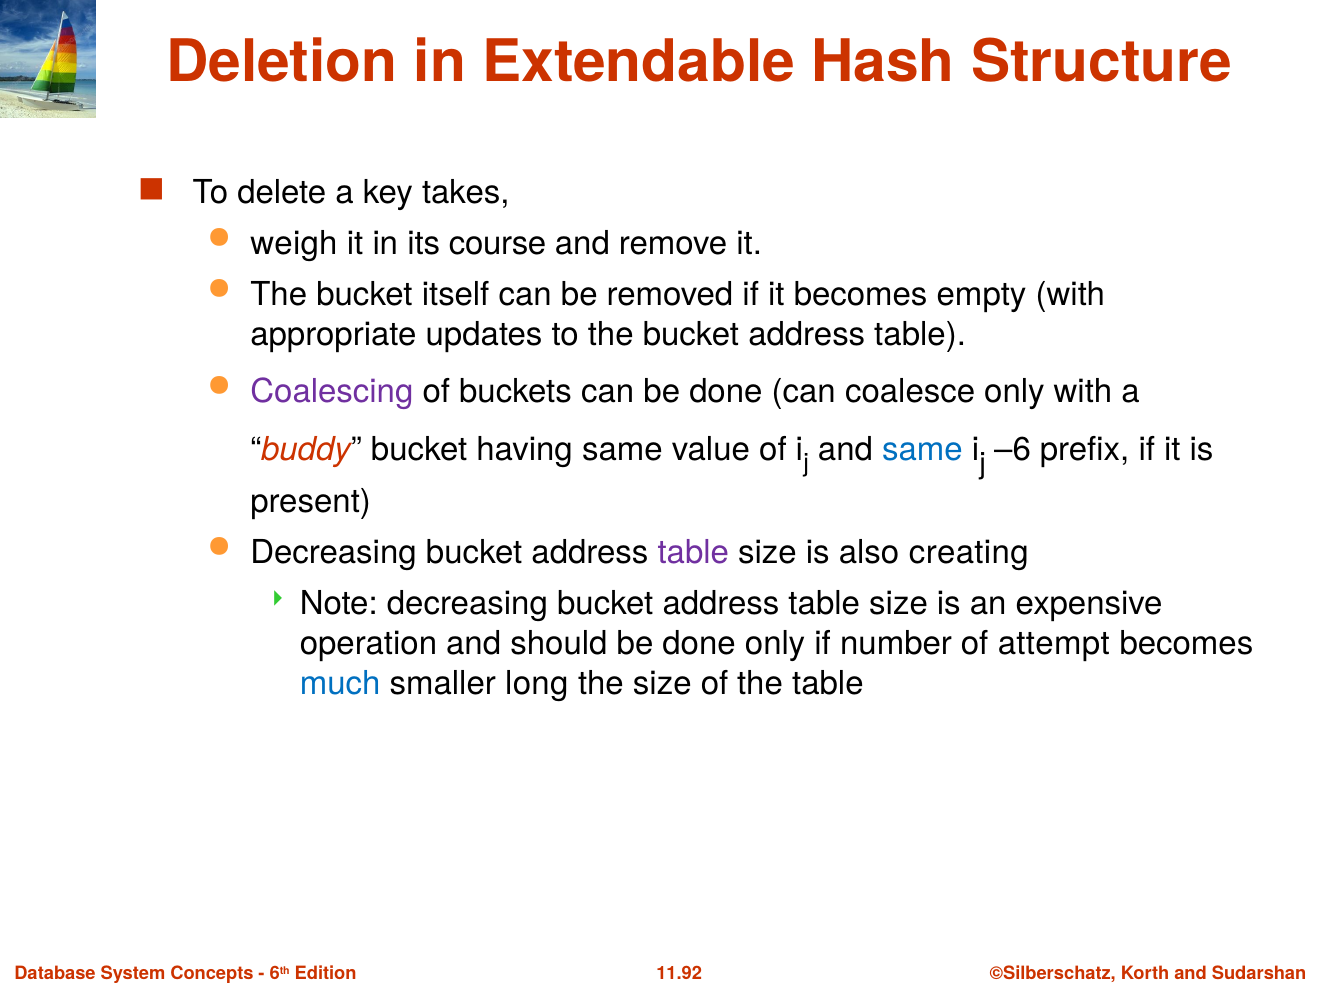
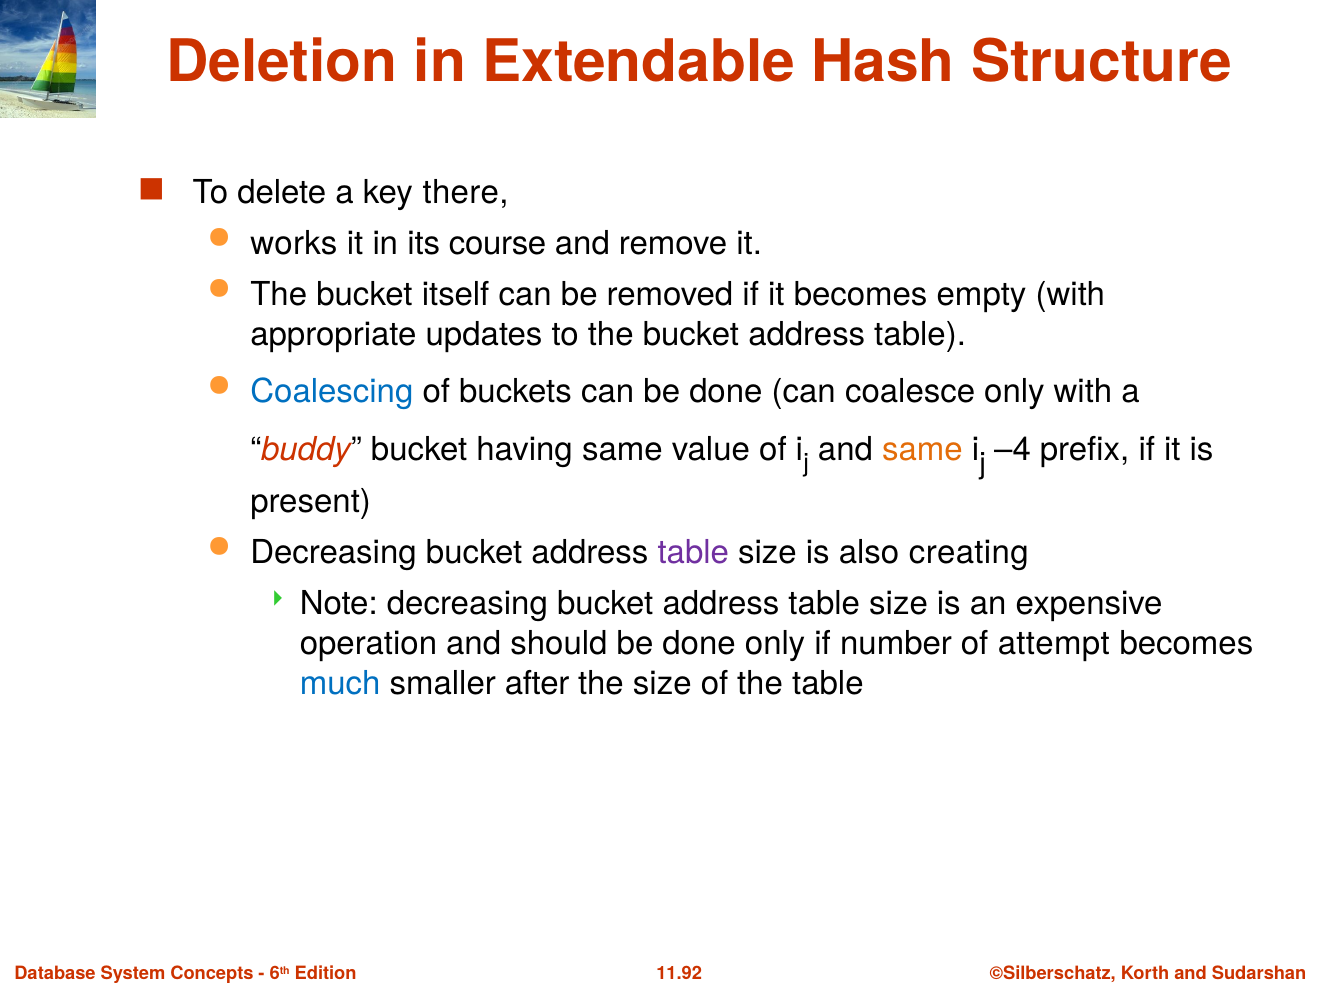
takes: takes -> there
weigh: weigh -> works
Coalescing colour: purple -> blue
same at (922, 450) colour: blue -> orange
–6: –6 -> –4
long: long -> after
